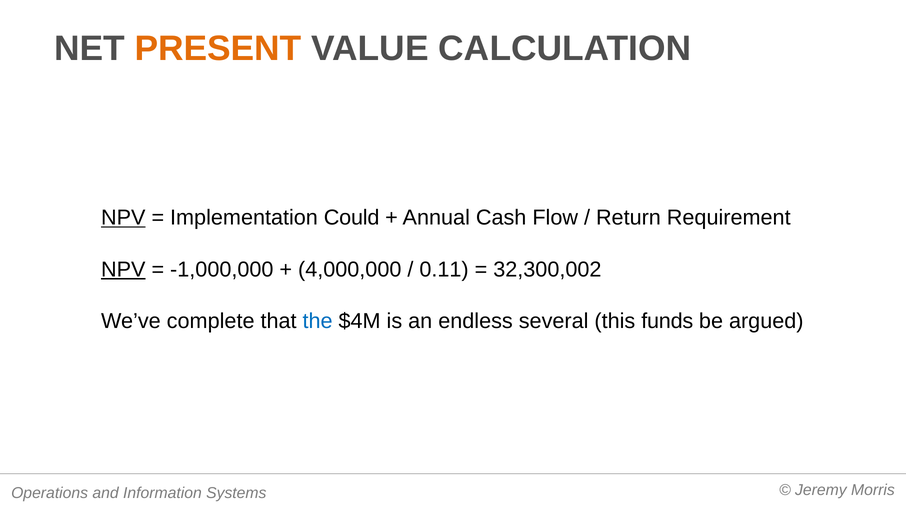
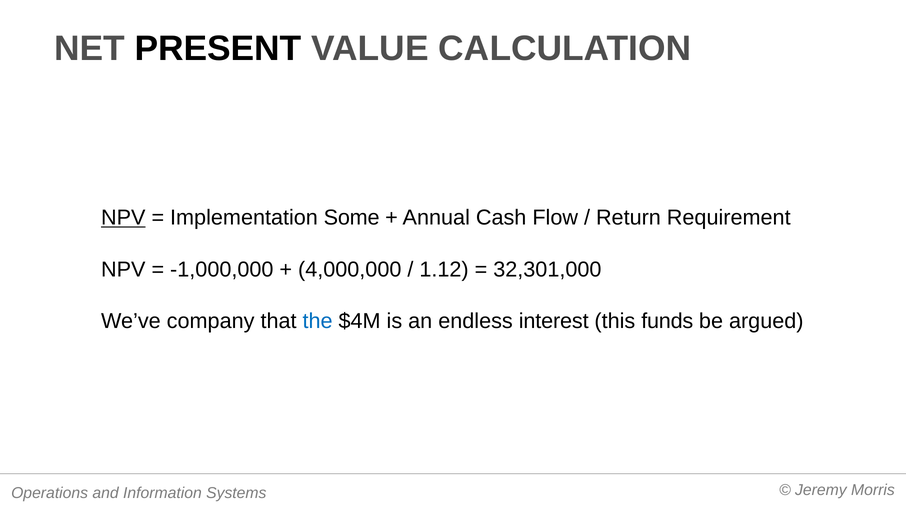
PRESENT colour: orange -> black
Could: Could -> Some
NPV at (123, 270) underline: present -> none
0.11: 0.11 -> 1.12
32,300,002: 32,300,002 -> 32,301,000
complete: complete -> company
several: several -> interest
